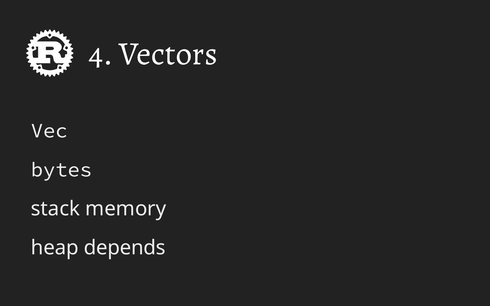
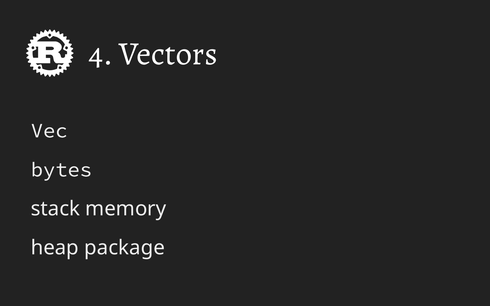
depends: depends -> package
